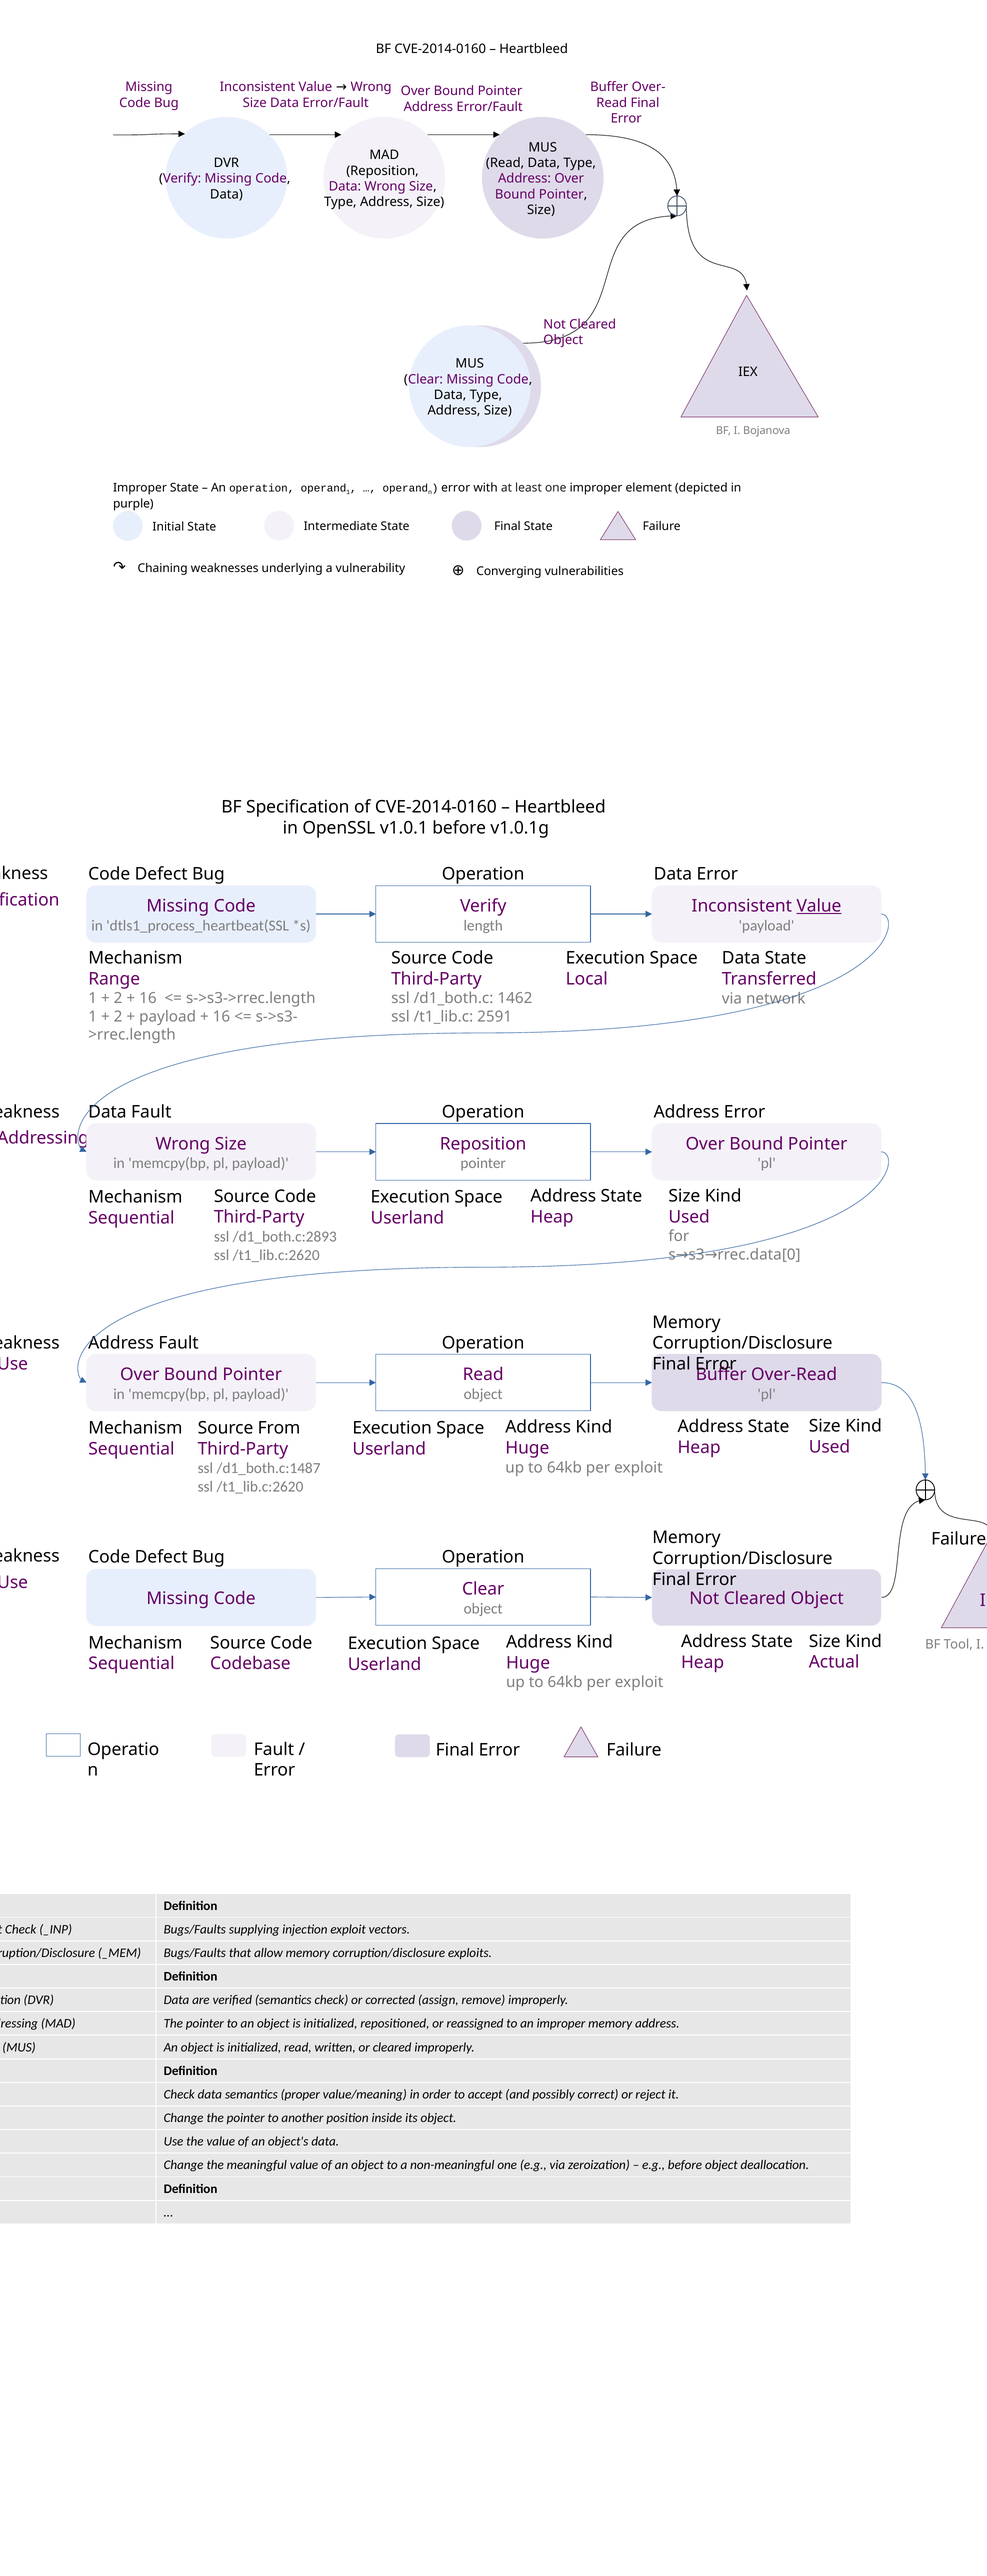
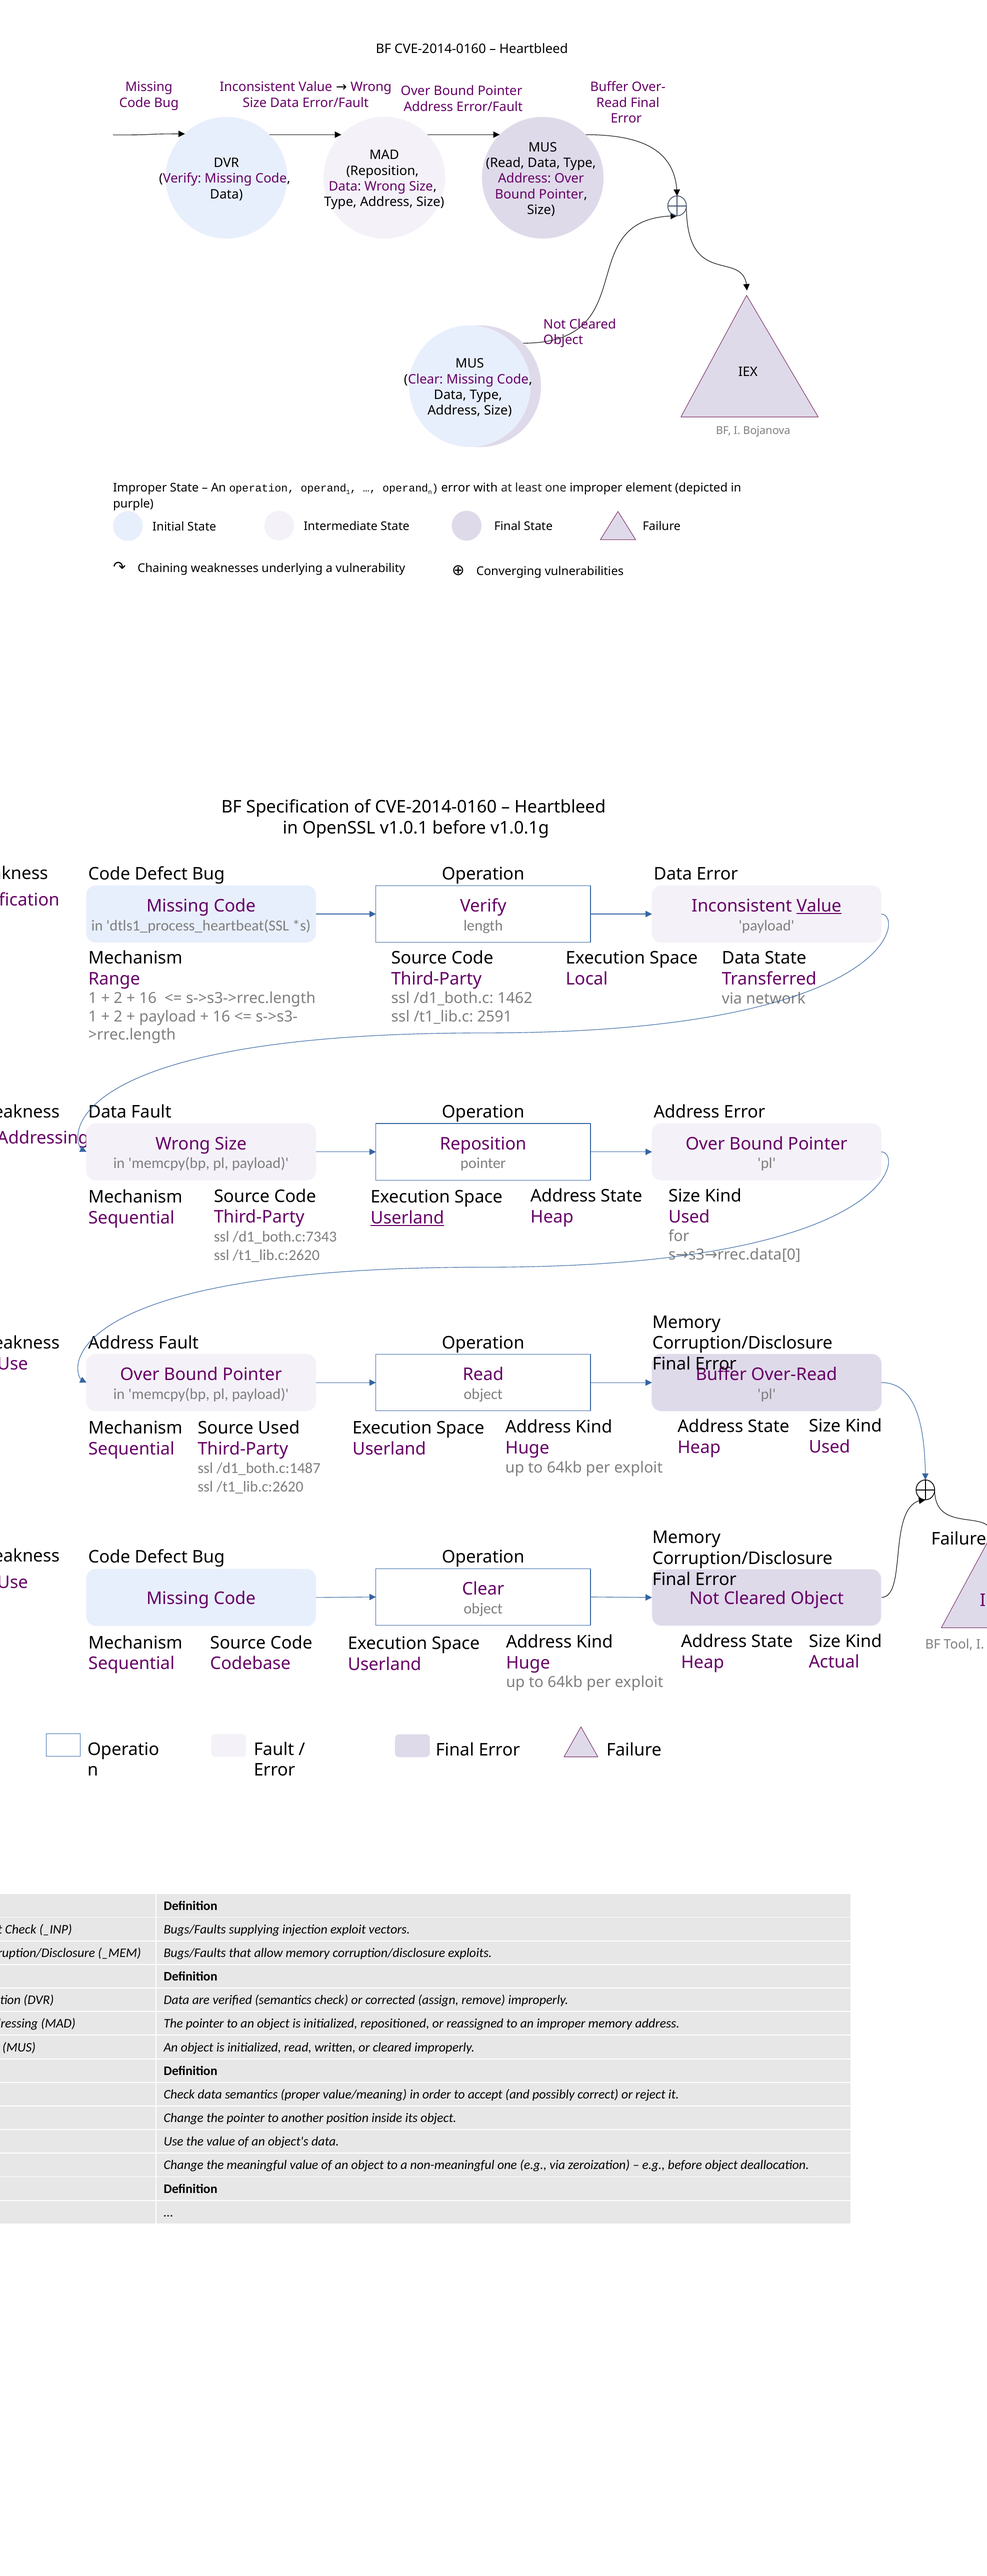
Userland at (407, 1218) underline: none -> present
/d1_both.c:2893: /d1_both.c:2893 -> /d1_both.c:7343
Source From: From -> Used
